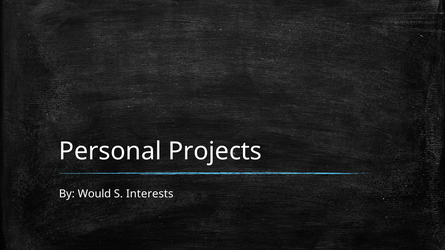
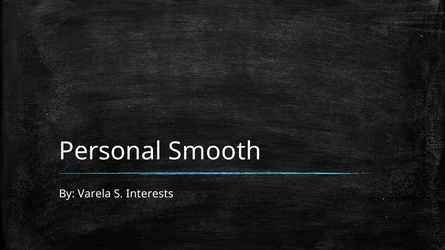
Projects: Projects -> Smooth
Would: Would -> Varela
